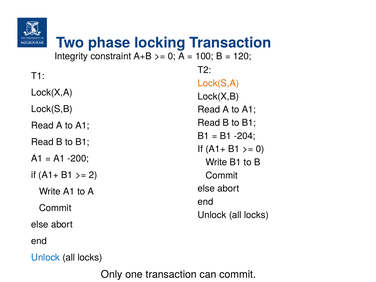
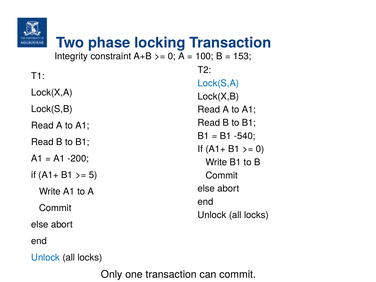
120: 120 -> 153
Lock(S,A colour: orange -> blue
-204: -204 -> -540
2: 2 -> 5
